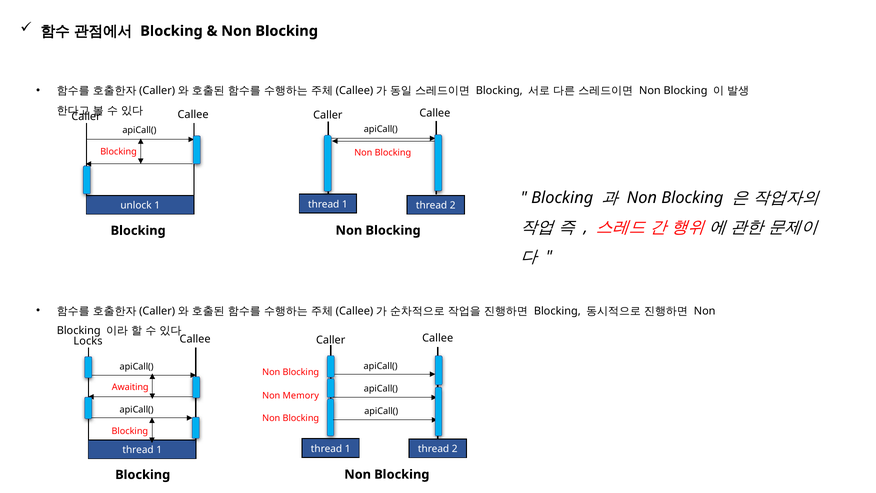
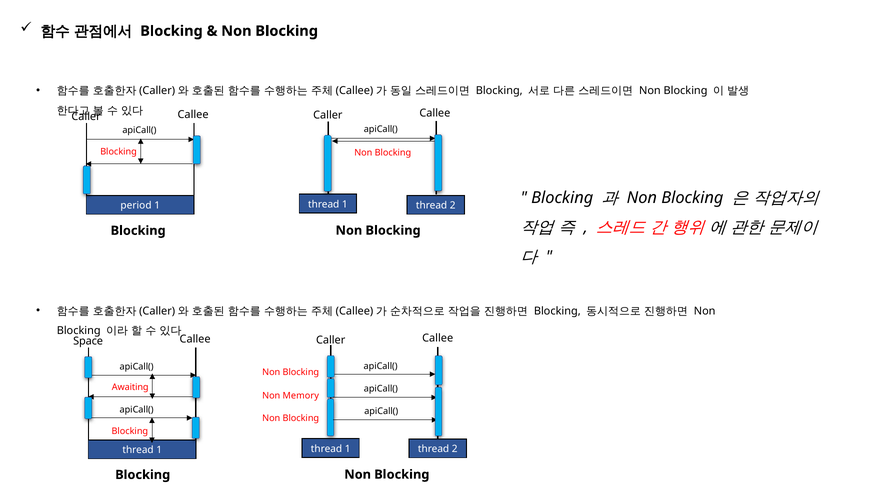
unlock: unlock -> period
Locks: Locks -> Space
